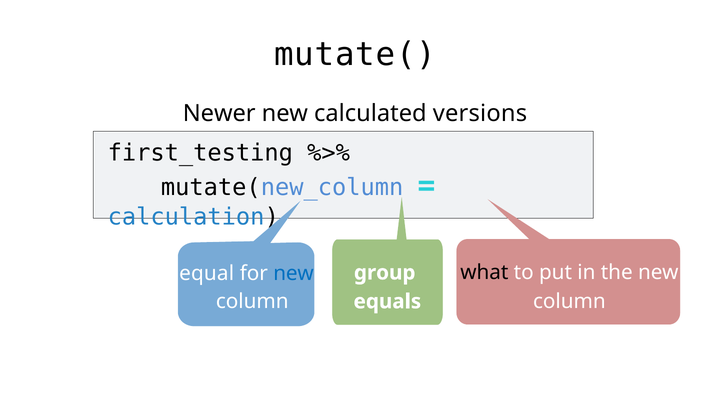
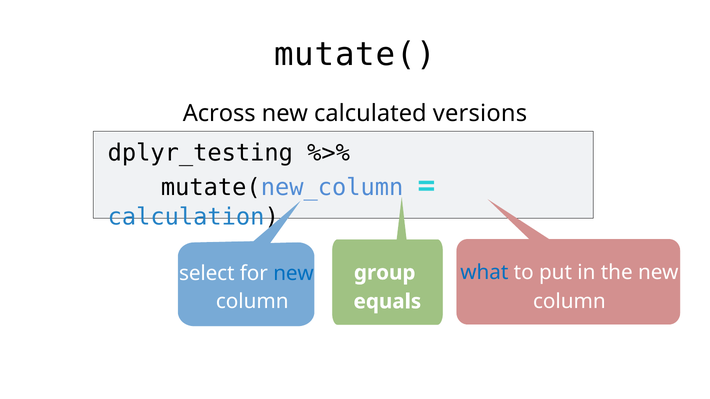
Newer: Newer -> Across
first_testing: first_testing -> dplyr_testing
what colour: black -> blue
equal: equal -> select
